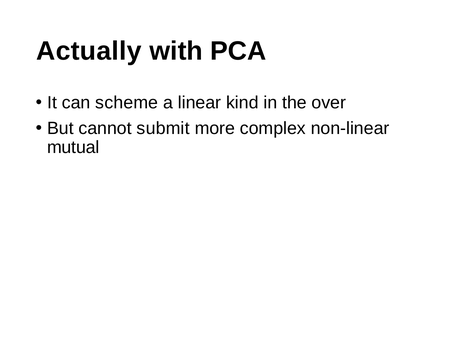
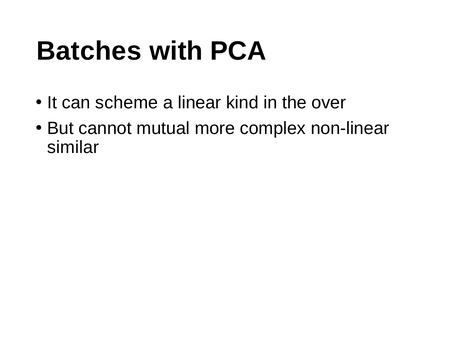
Actually: Actually -> Batches
submit: submit -> mutual
mutual: mutual -> similar
